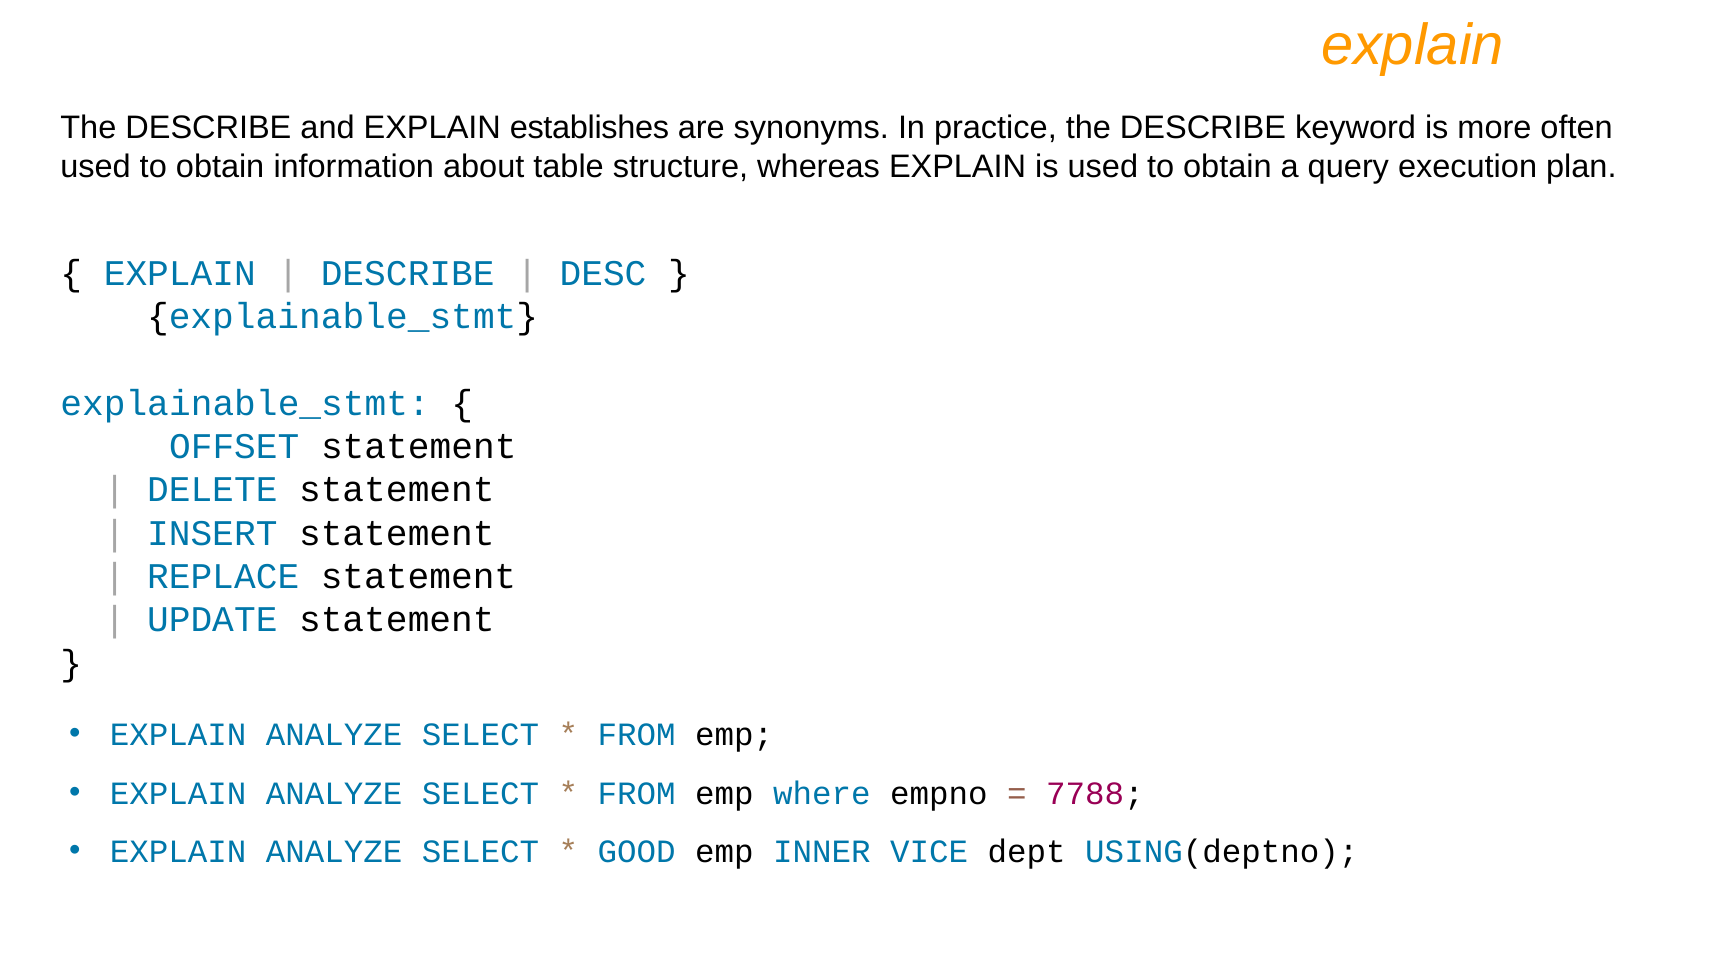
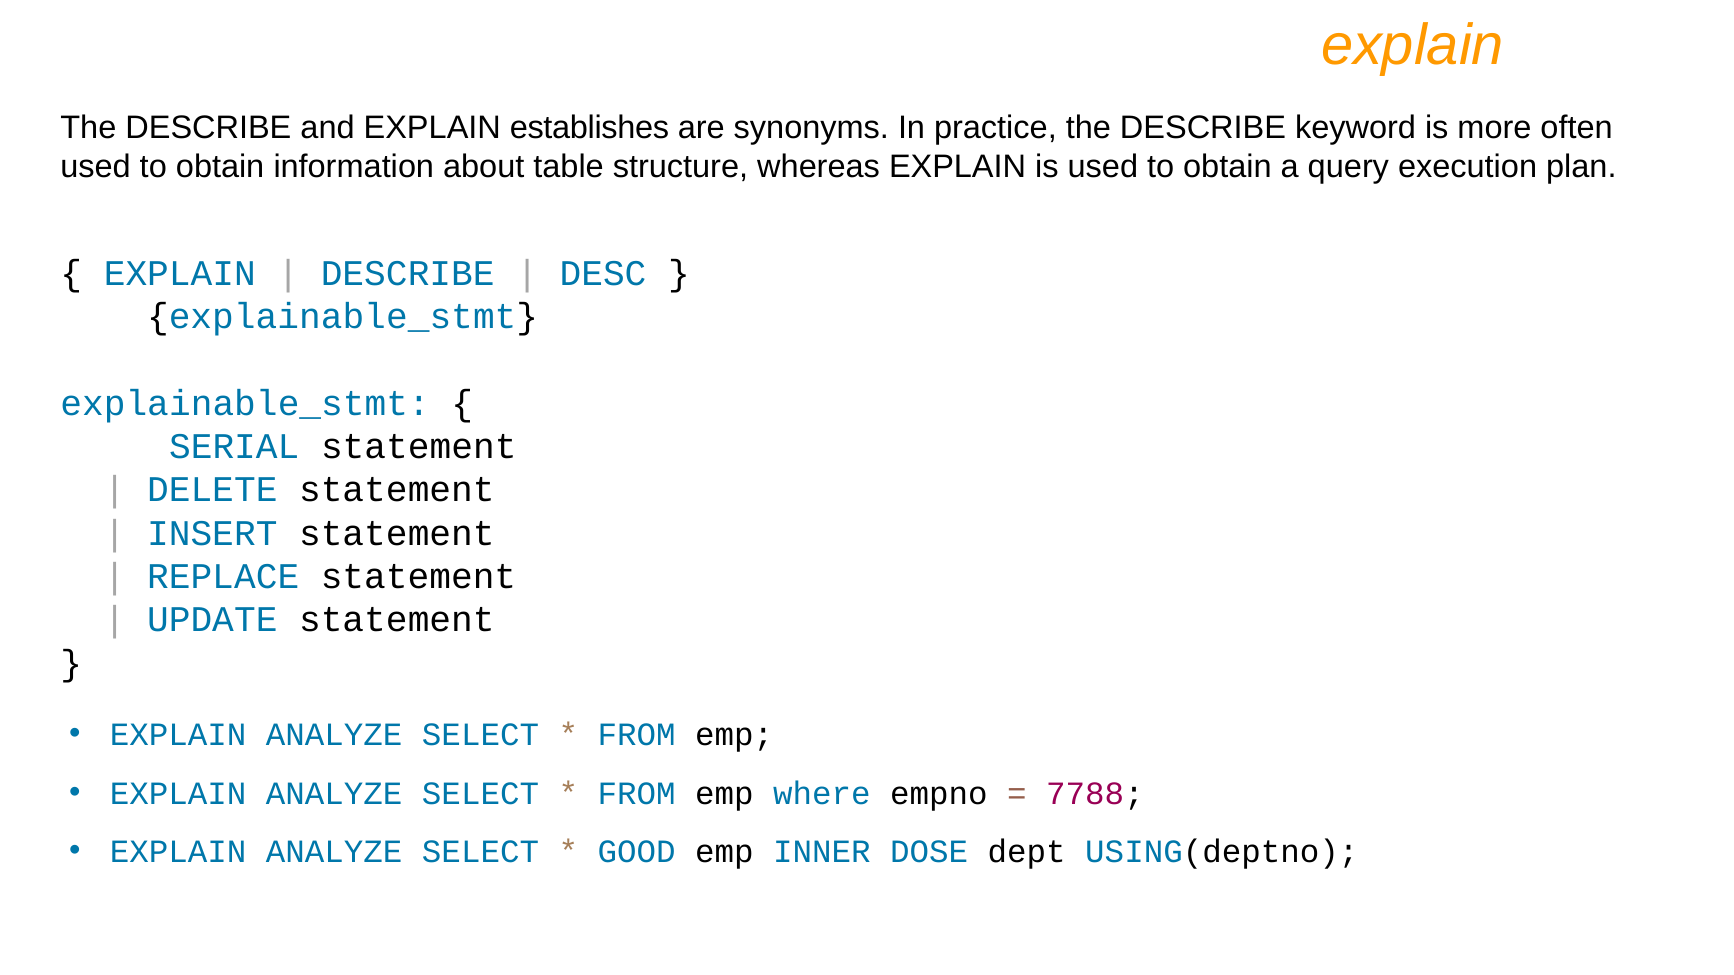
OFFSET: OFFSET -> SERIAL
VICE: VICE -> DOSE
